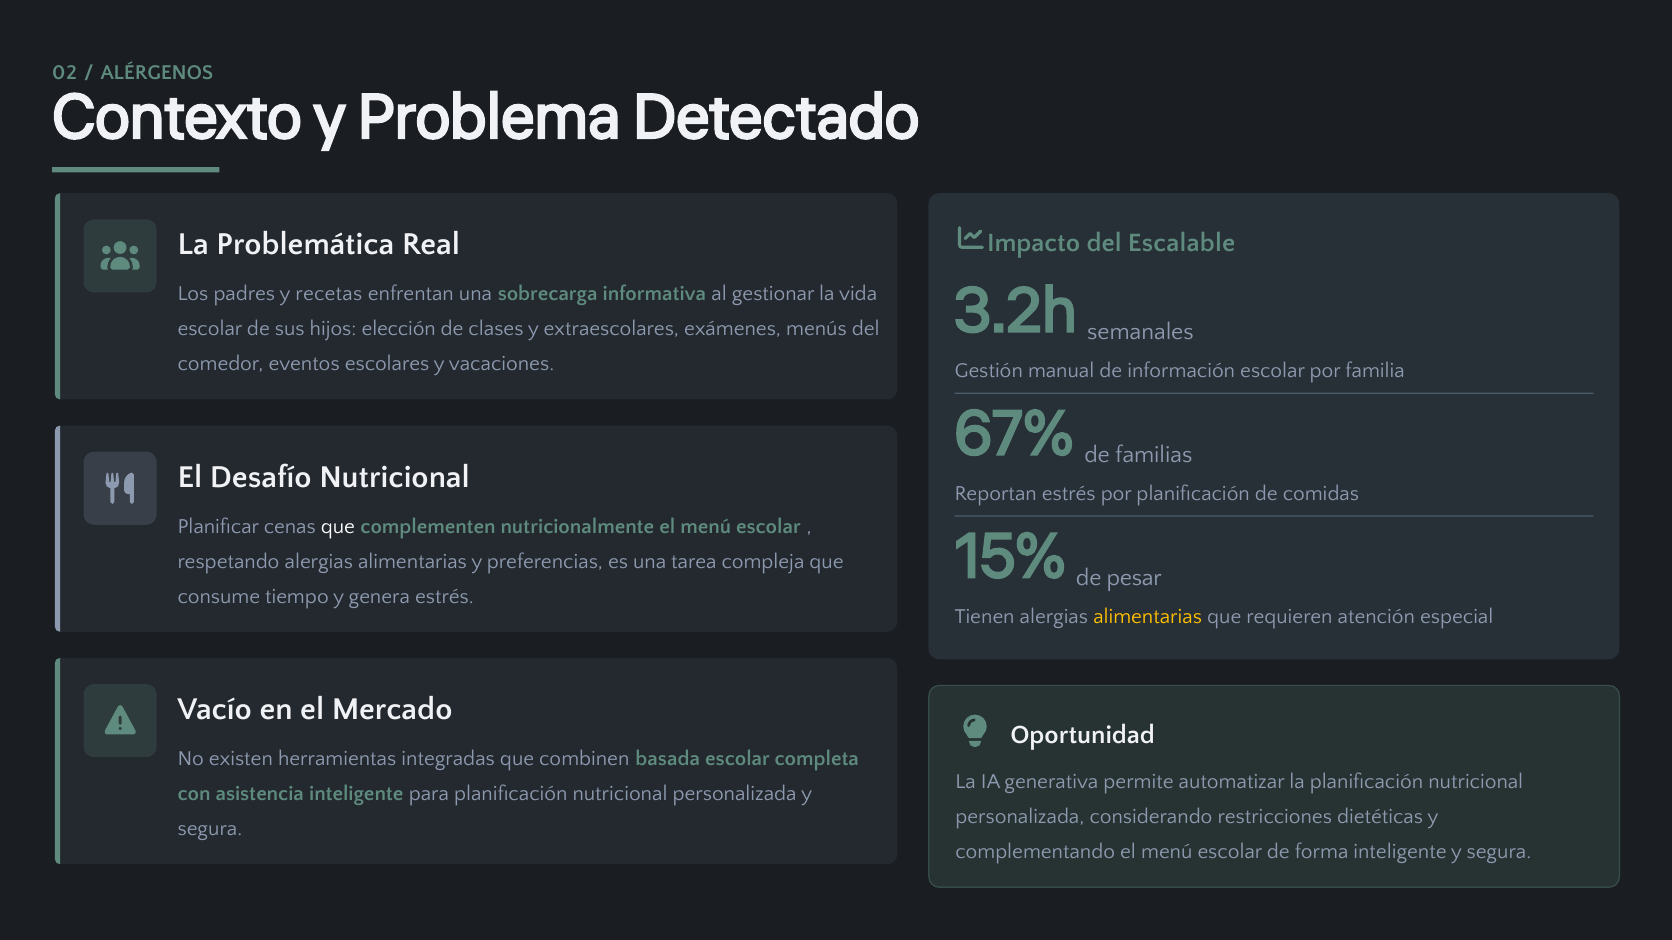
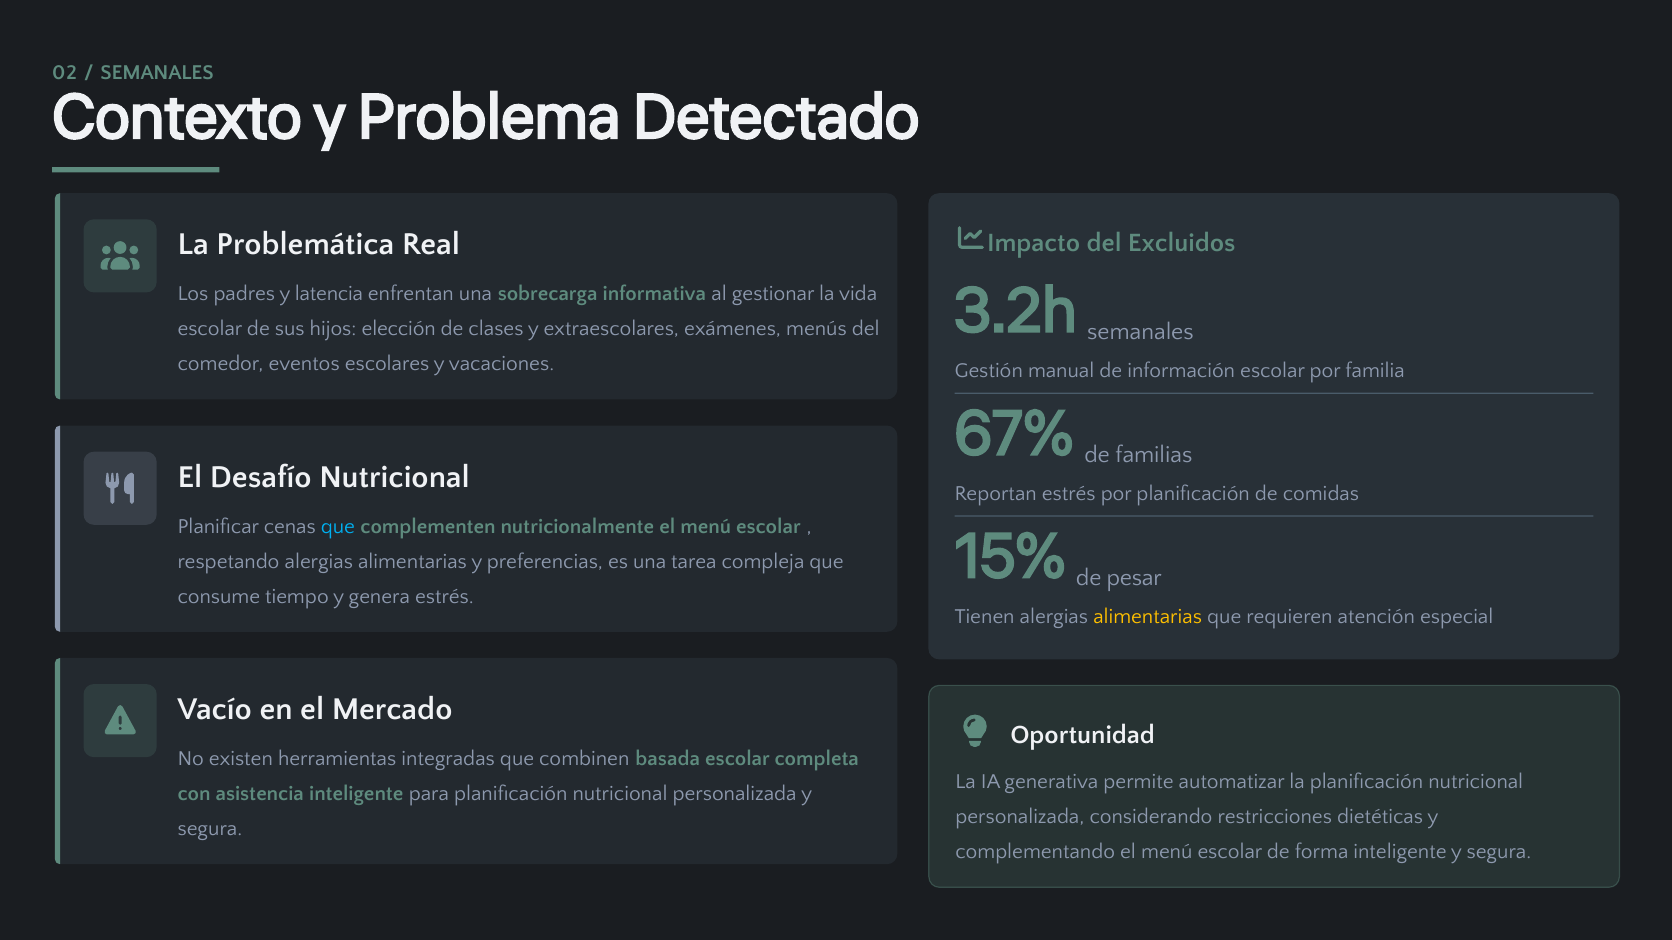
ALÉRGENOS at (157, 73): ALÉRGENOS -> SEMANALES
Escalable: Escalable -> Excluidos
recetas: recetas -> latencia
que at (338, 526) colour: white -> light blue
